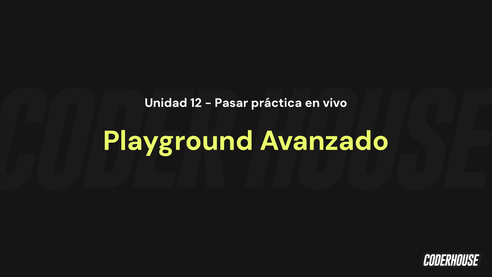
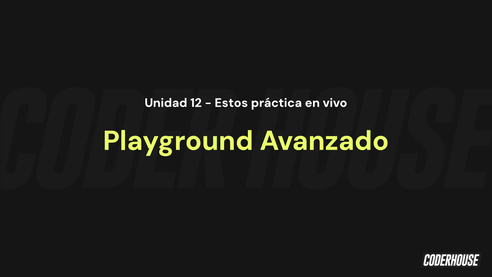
Pasar: Pasar -> Estos
